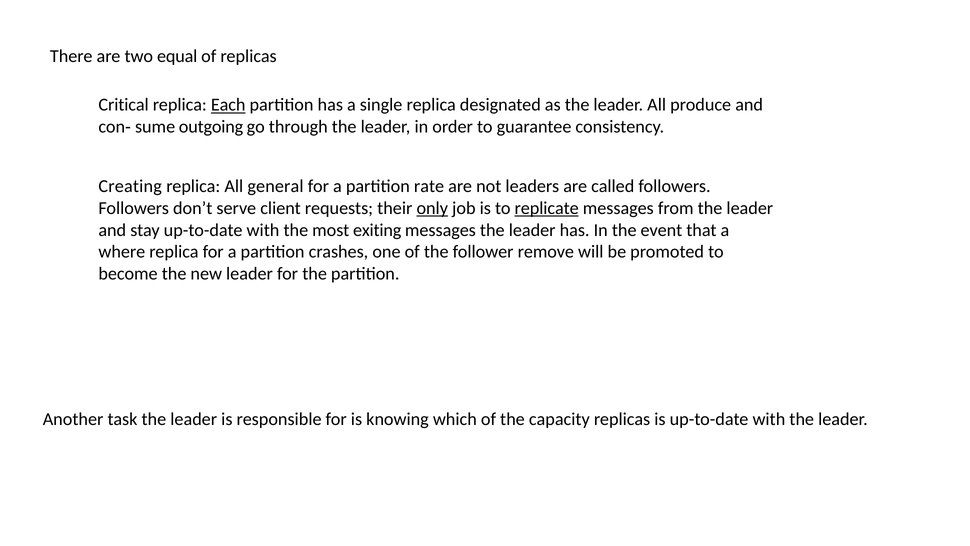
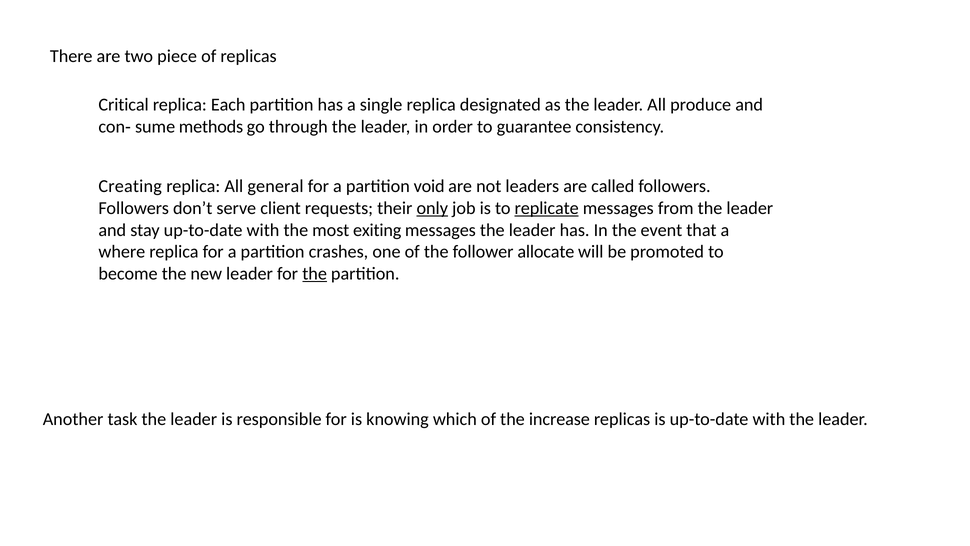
equal: equal -> piece
Each underline: present -> none
outgoing: outgoing -> methods
rate: rate -> void
remove: remove -> allocate
the at (315, 274) underline: none -> present
capacity: capacity -> increase
